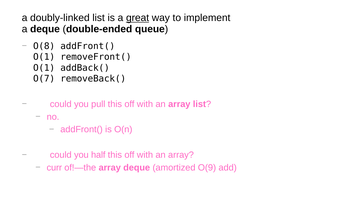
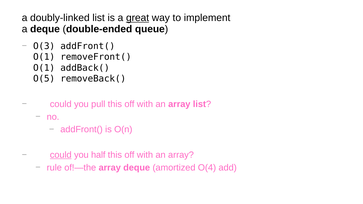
O(8: O(8 -> O(3
O(7: O(7 -> O(5
could at (61, 155) underline: none -> present
curr: curr -> rule
O(9: O(9 -> O(4
